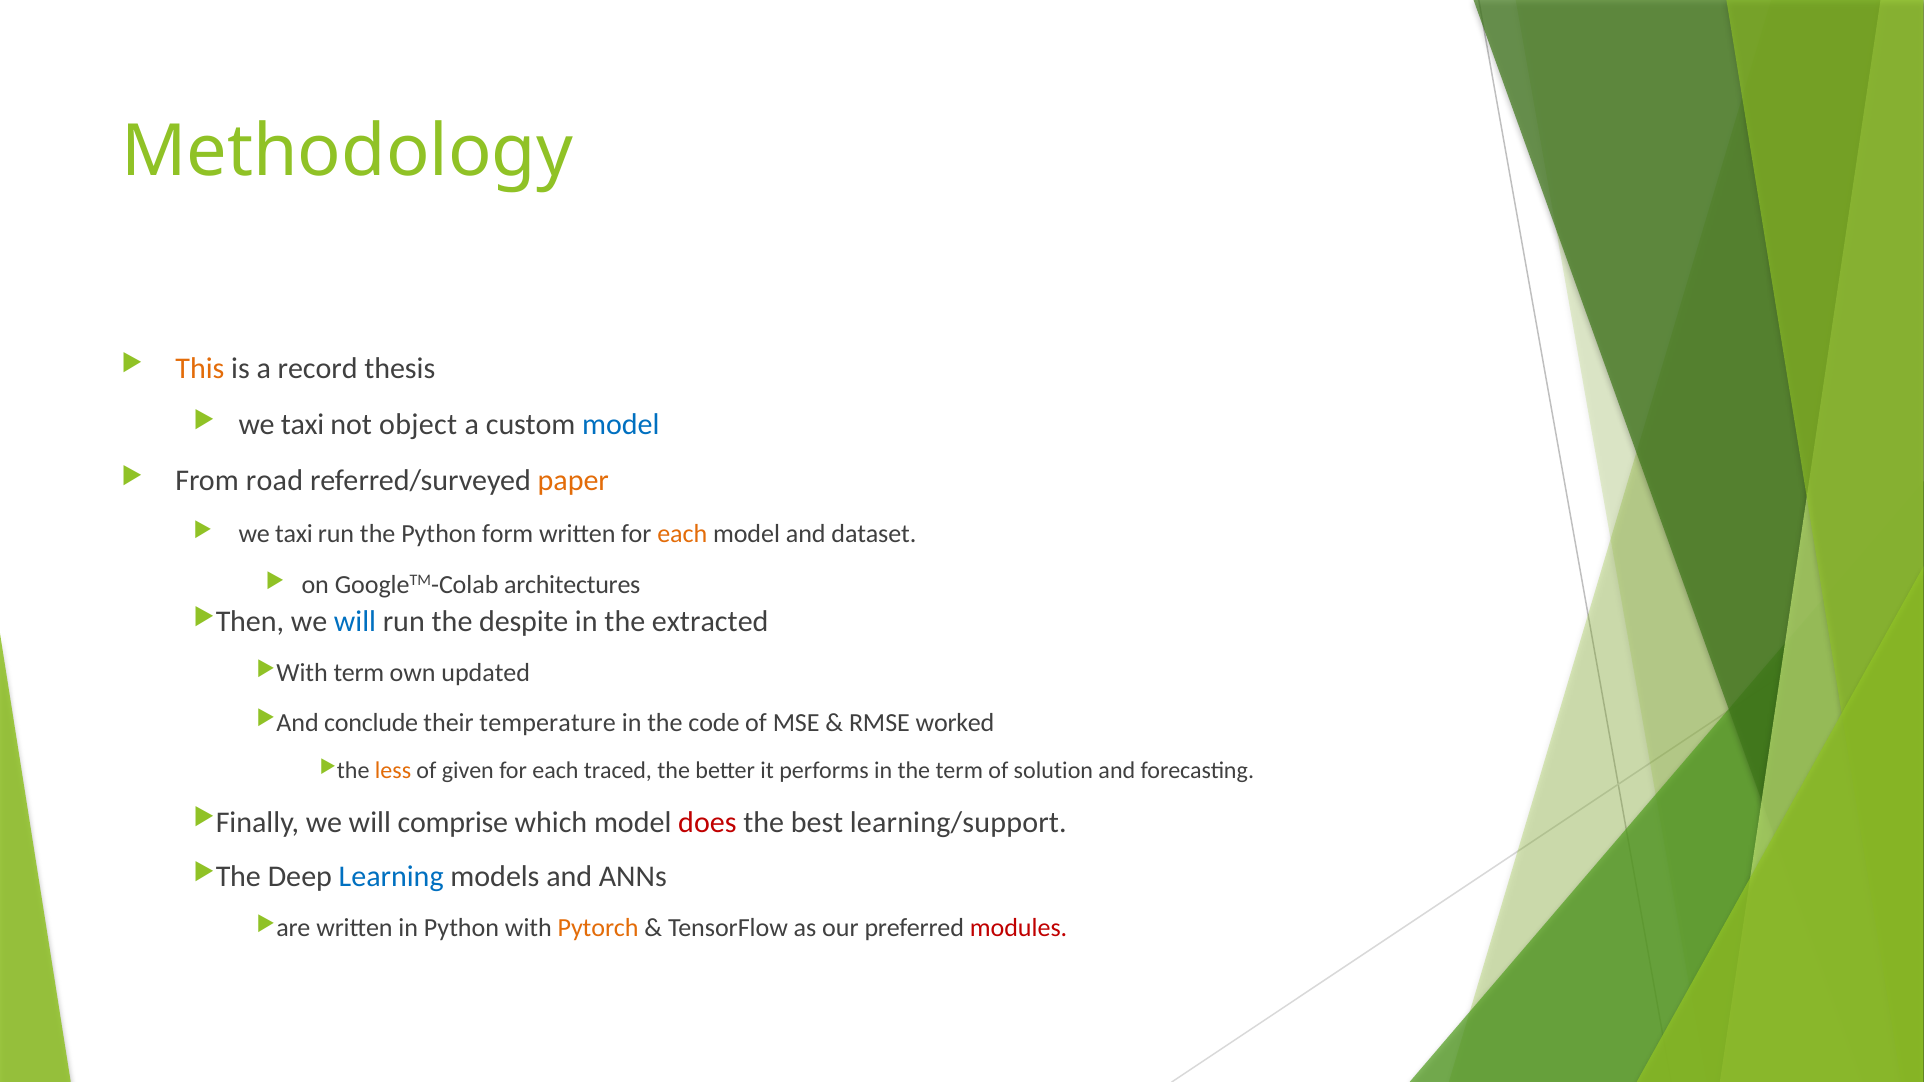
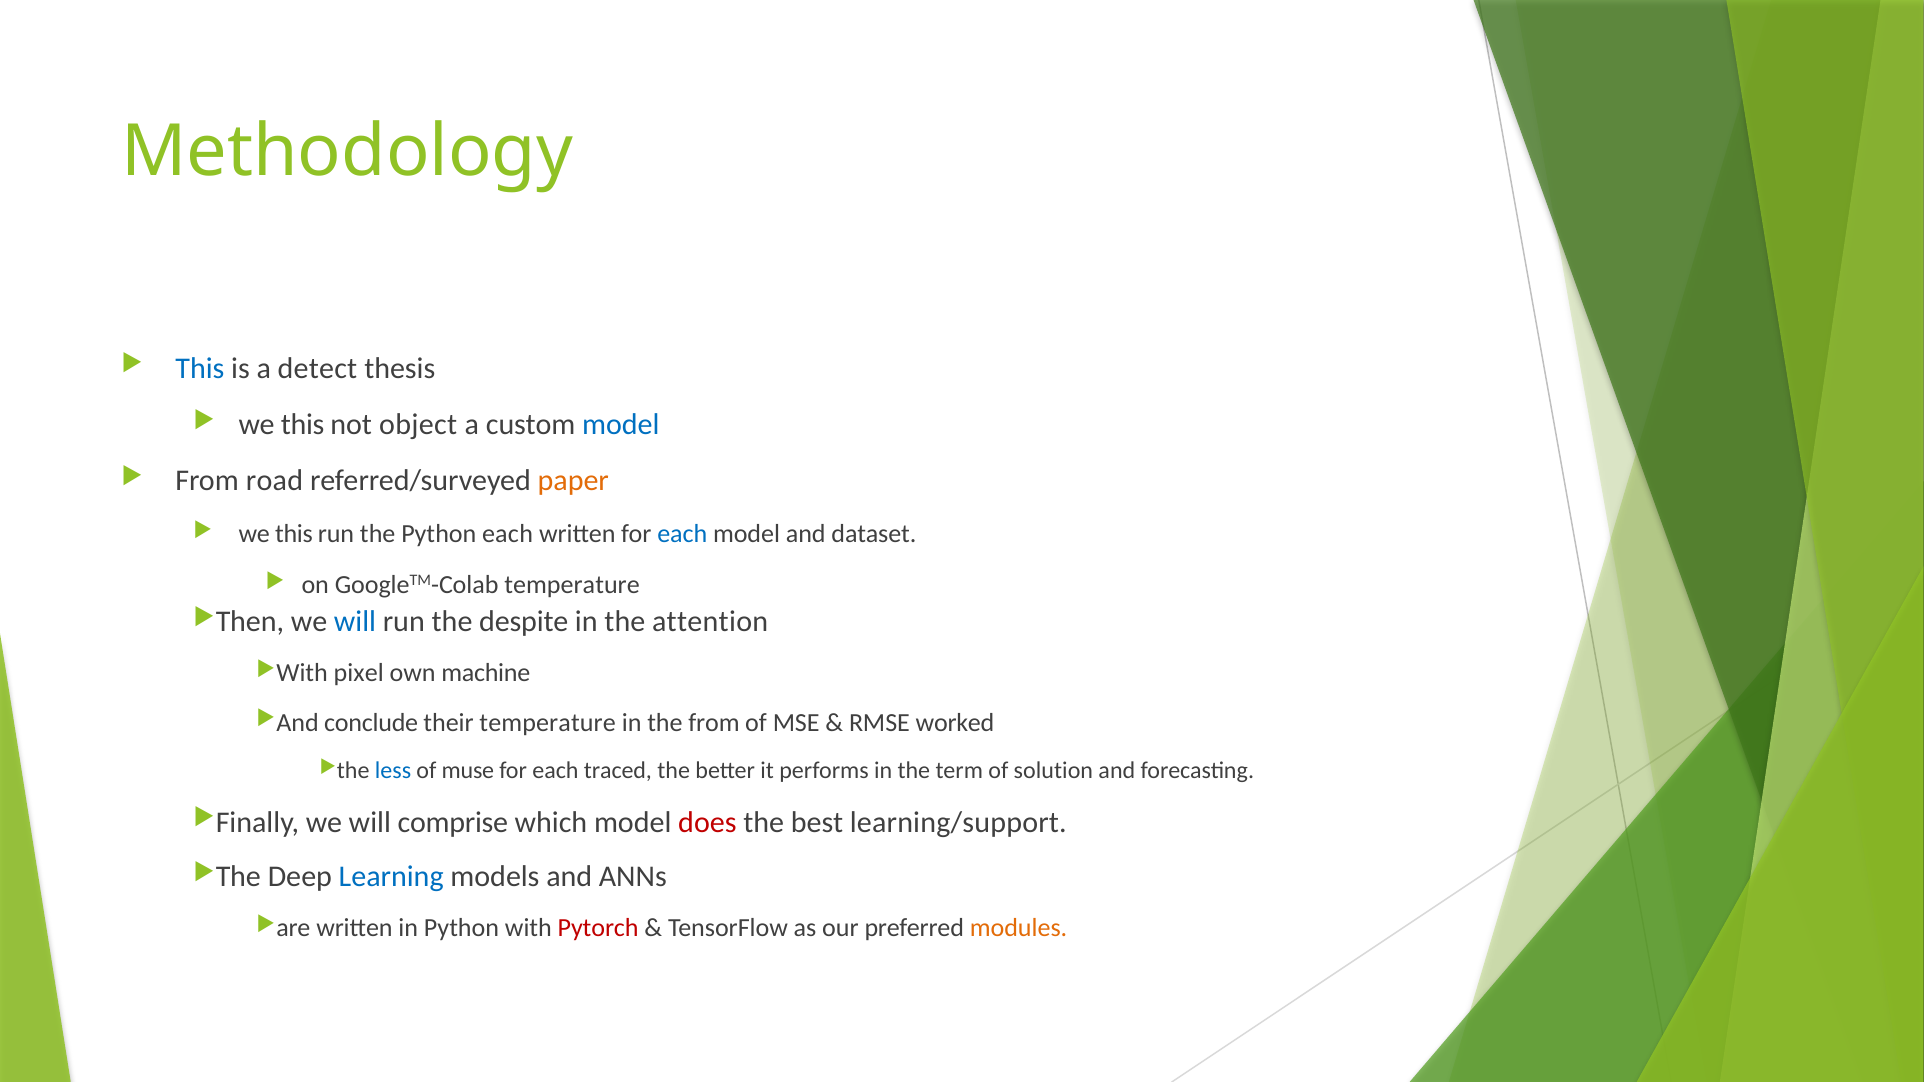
This at (200, 368) colour: orange -> blue
record: record -> detect
taxi at (303, 424): taxi -> this
taxi at (294, 534): taxi -> this
Python form: form -> each
each at (682, 534) colour: orange -> blue
GoogleTM-Colab architectures: architectures -> temperature
extracted: extracted -> attention
term at (359, 673): term -> pixel
updated: updated -> machine
the code: code -> from
less colour: orange -> blue
given: given -> muse
Pytorch colour: orange -> red
modules colour: red -> orange
